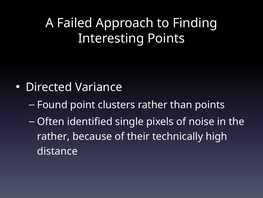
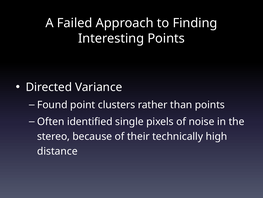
rather at (53, 136): rather -> stereo
